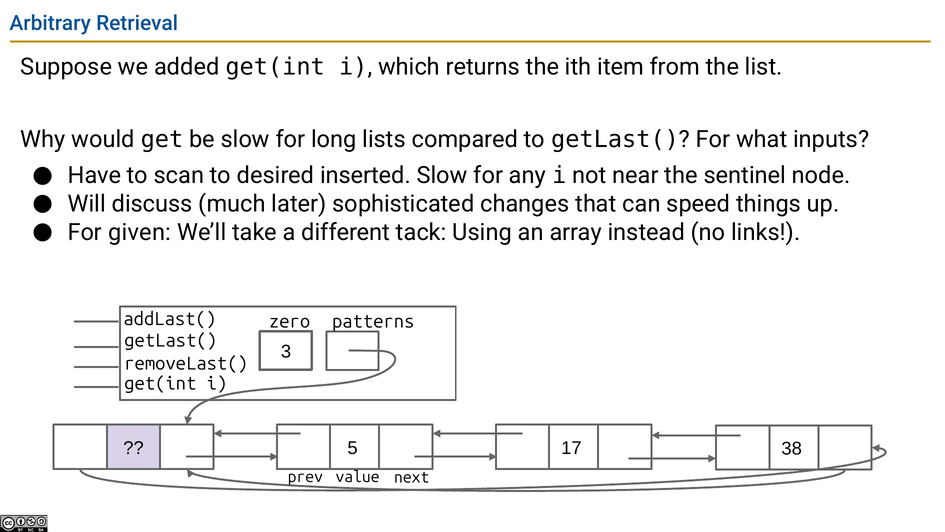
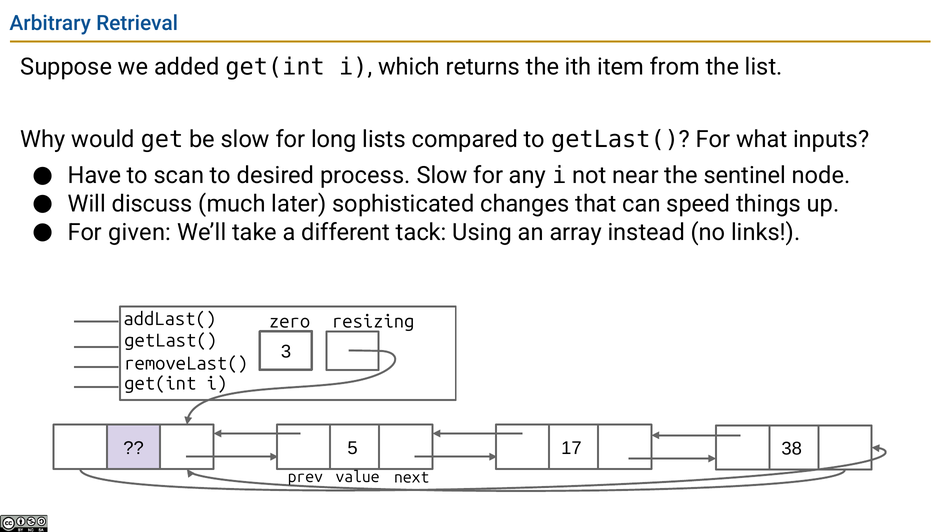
inserted: inserted -> process
patterns: patterns -> resizing
